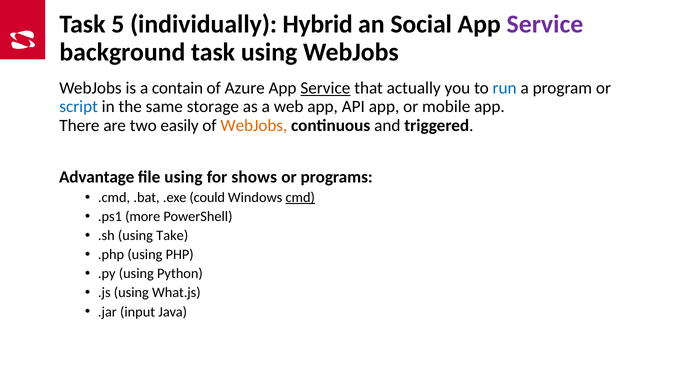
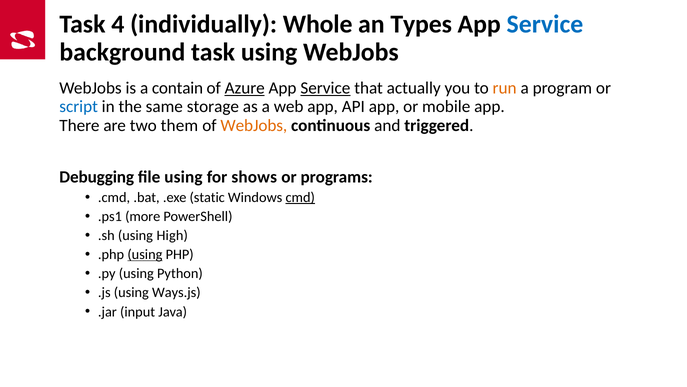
5: 5 -> 4
Hybrid: Hybrid -> Whole
Social: Social -> Types
Service at (545, 24) colour: purple -> blue
Azure underline: none -> present
run colour: blue -> orange
easily: easily -> them
Advantage: Advantage -> Debugging
could: could -> static
Take: Take -> High
using at (145, 254) underline: none -> present
What.js: What.js -> Ways.js
